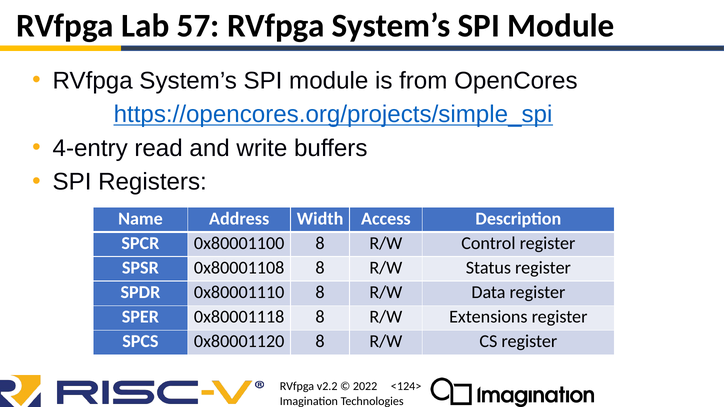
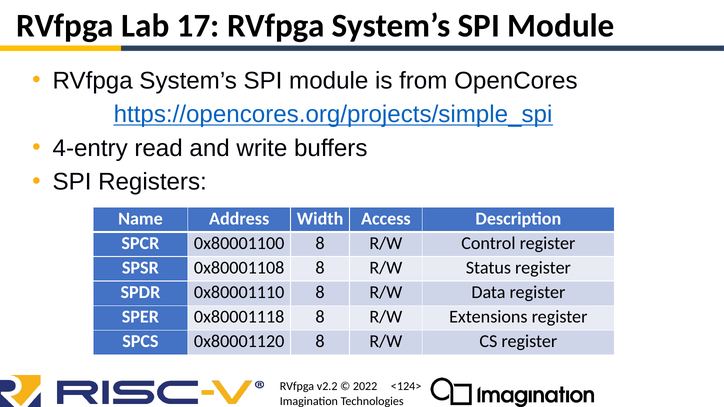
57: 57 -> 17
